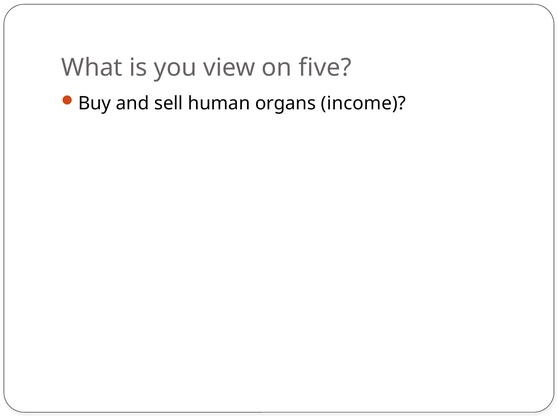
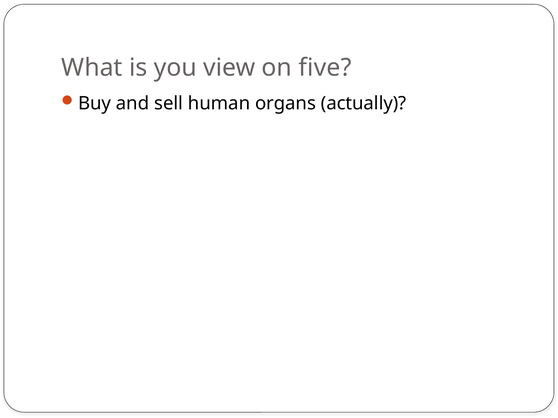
income: income -> actually
